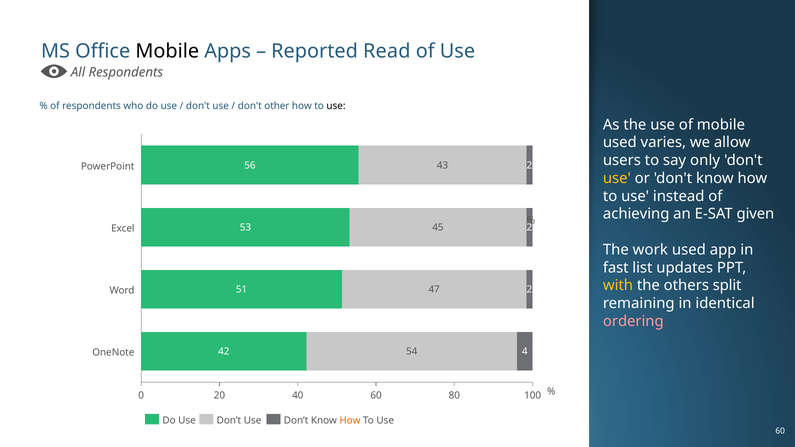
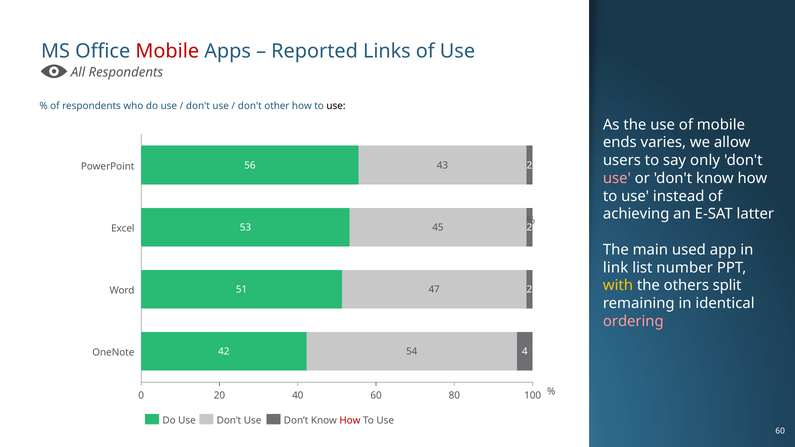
Mobile at (167, 51) colour: black -> red
Read: Read -> Links
used at (620, 143): used -> ends
use at (617, 178) colour: yellow -> pink
given: given -> latter
work: work -> main
fast: fast -> link
updates: updates -> number
How at (350, 421) colour: orange -> red
